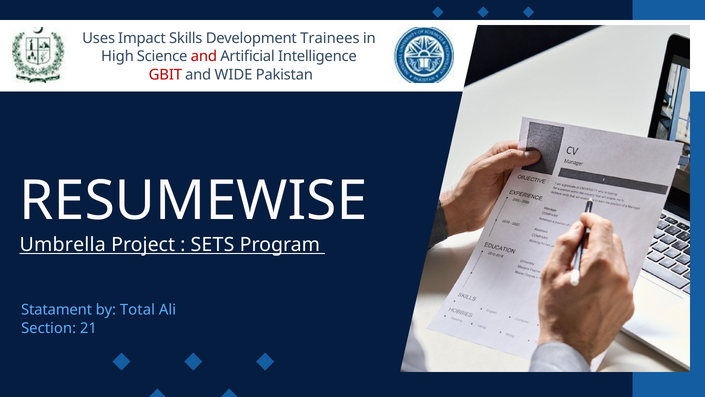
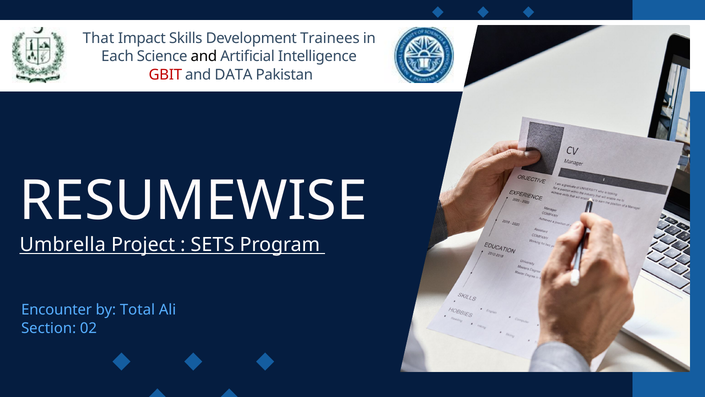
Uses: Uses -> That
High: High -> Each
and at (204, 56) colour: red -> black
WIDE: WIDE -> DATA
Statament: Statament -> Encounter
21: 21 -> 02
